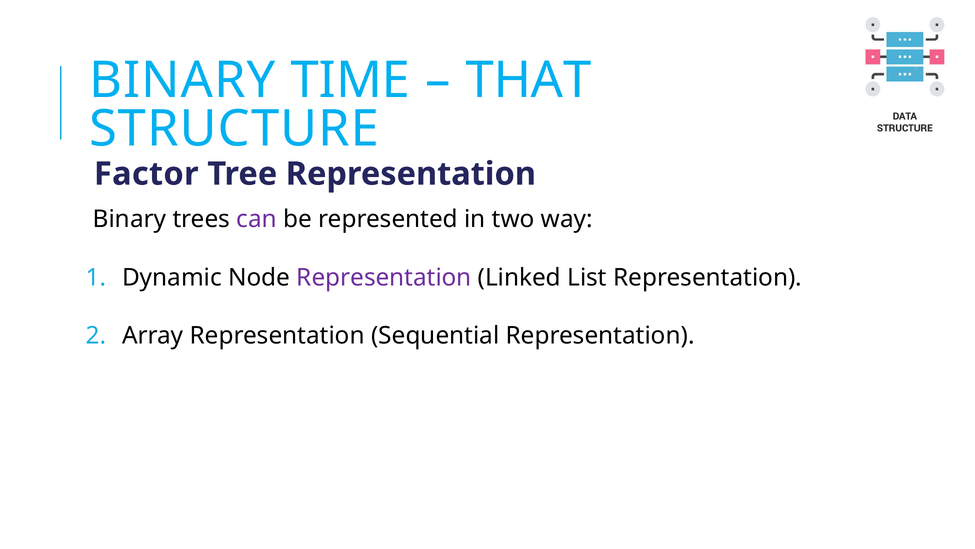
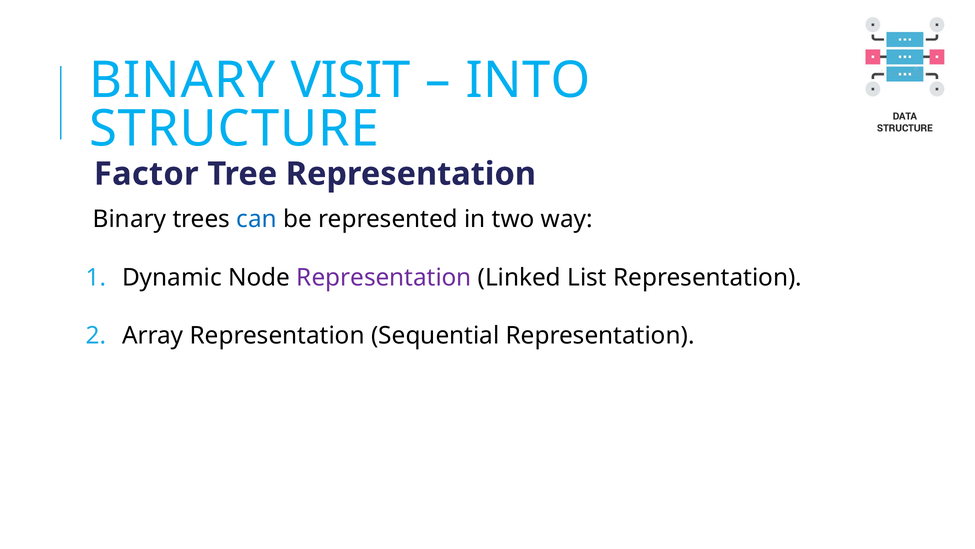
TIME: TIME -> VISIT
THAT: THAT -> INTO
can colour: purple -> blue
